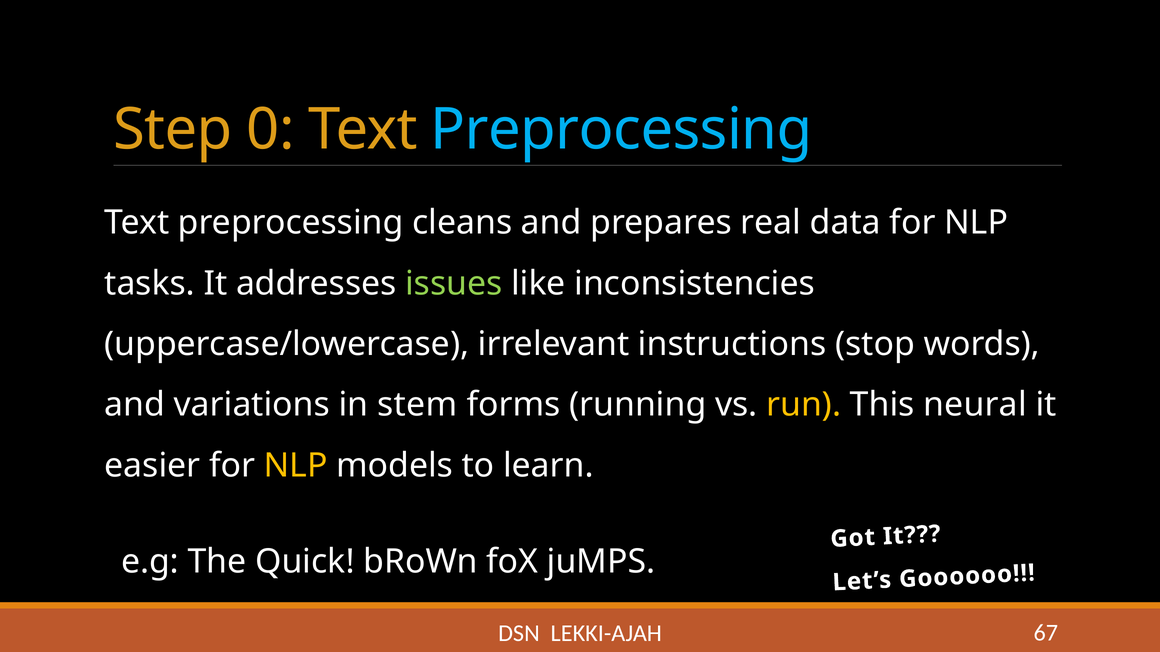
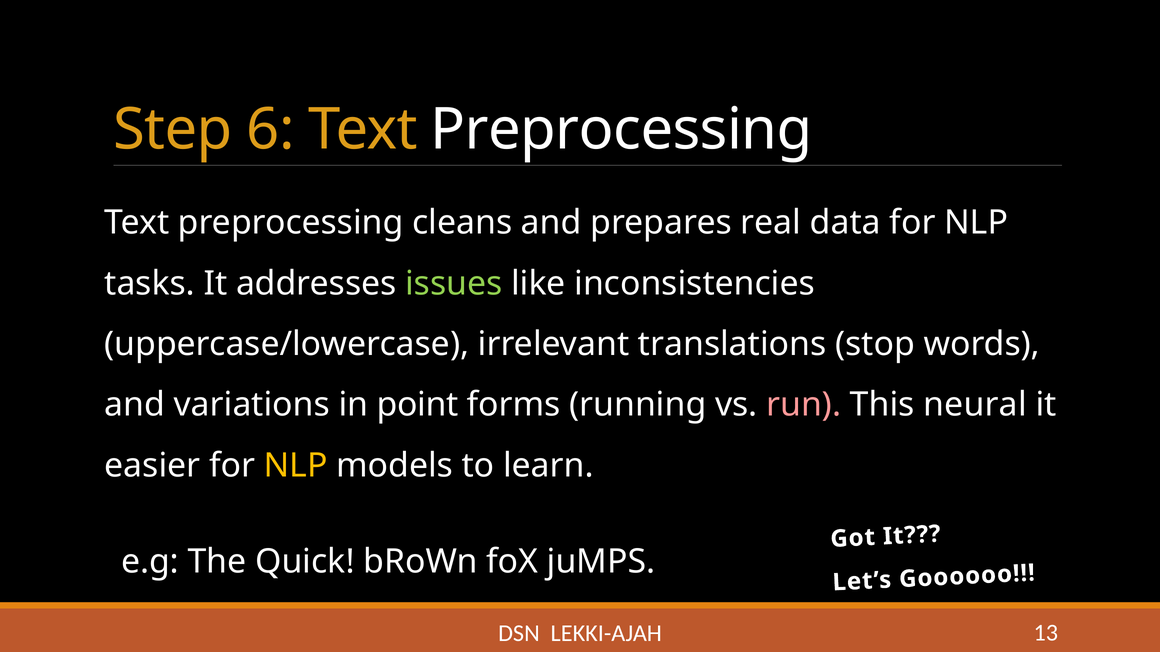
0: 0 -> 6
Preprocessing at (621, 130) colour: light blue -> white
instructions: instructions -> translations
stem: stem -> point
run colour: yellow -> pink
67: 67 -> 13
